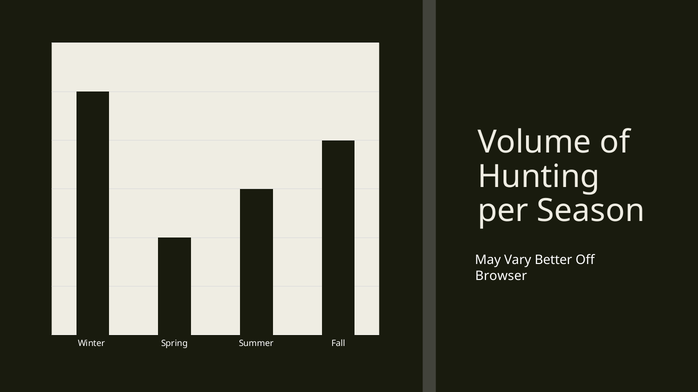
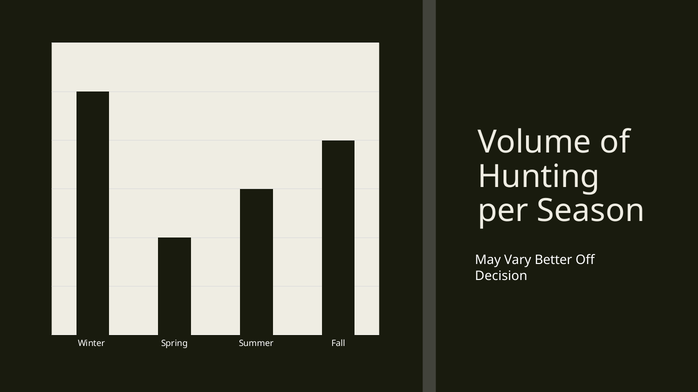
Browser: Browser -> Decision
